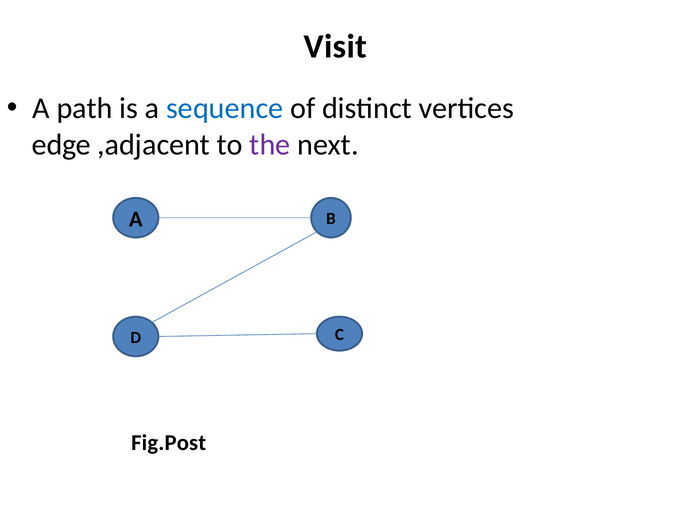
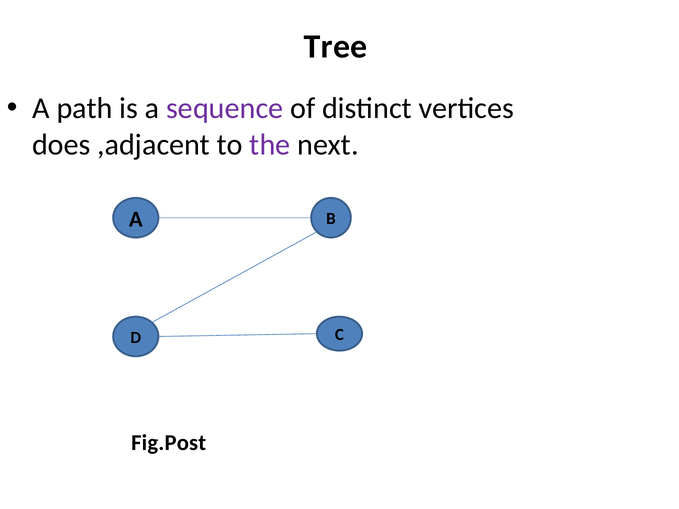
Visit: Visit -> Tree
sequence colour: blue -> purple
edge: edge -> does
